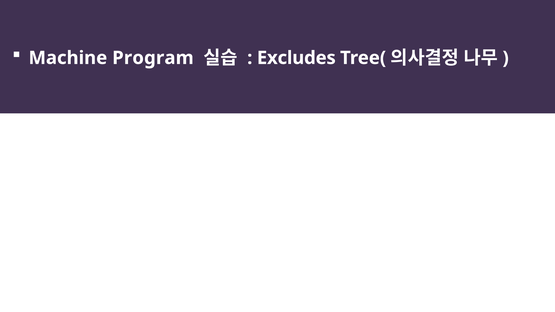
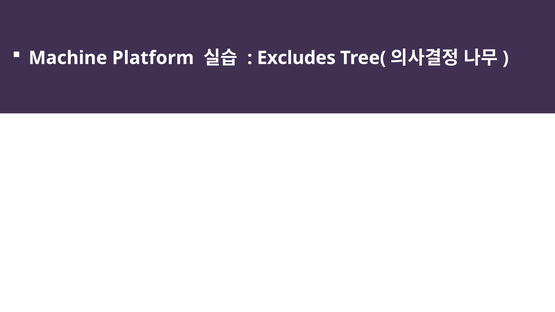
Program: Program -> Platform
